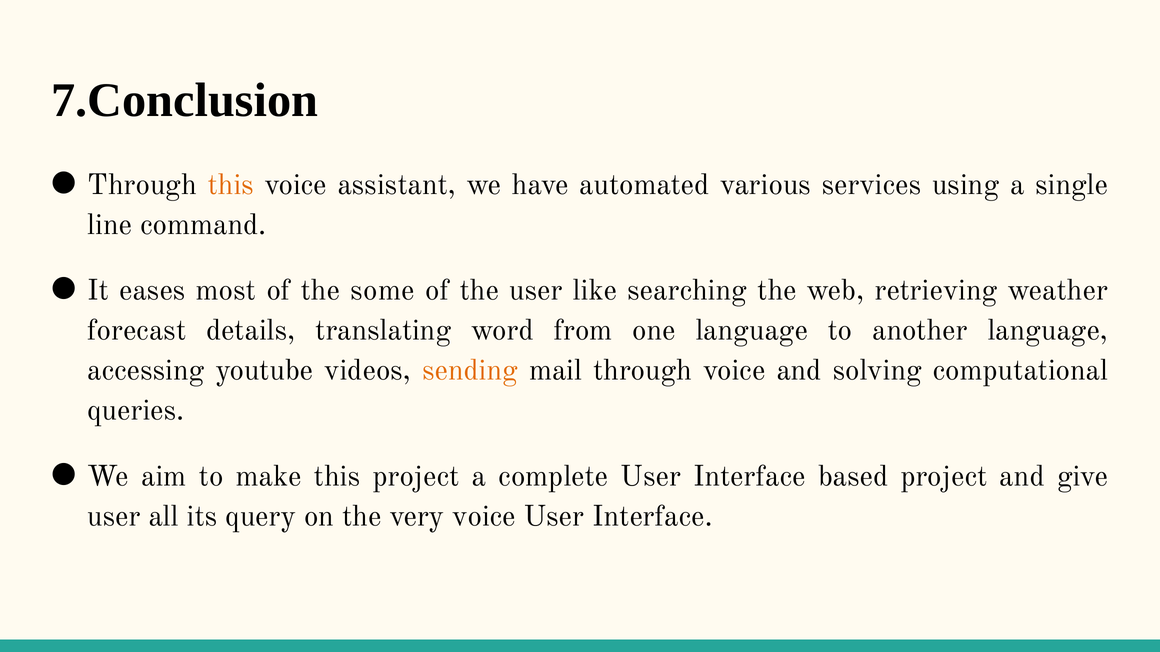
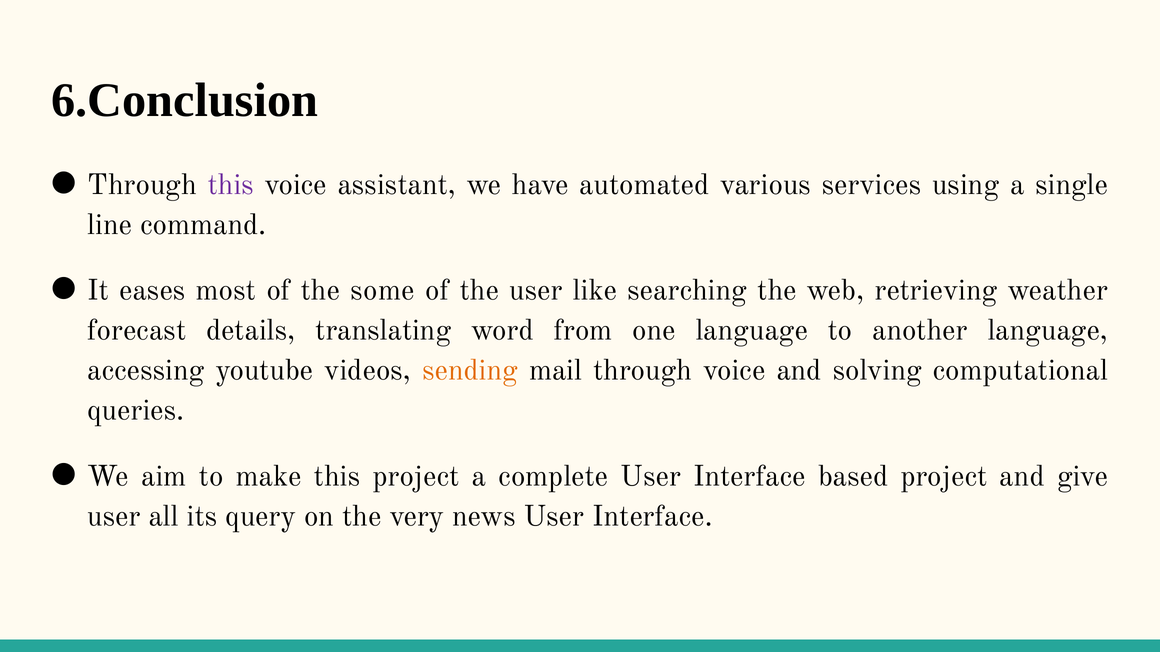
7.Conclusion: 7.Conclusion -> 6.Conclusion
this at (231, 185) colour: orange -> purple
very voice: voice -> news
